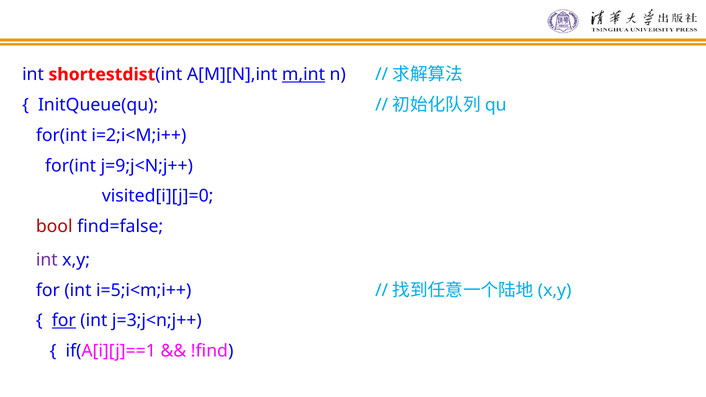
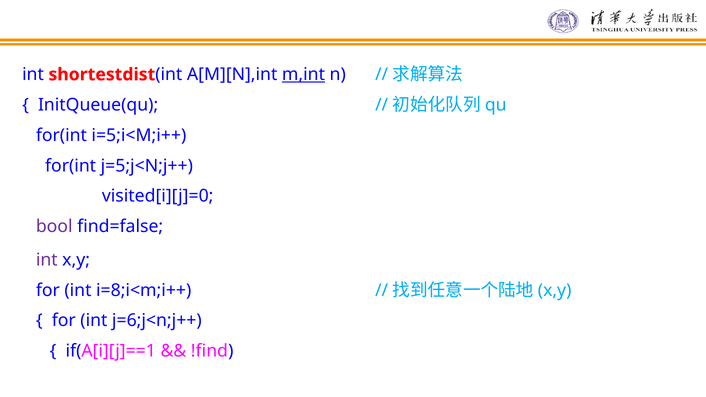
i=2;i<M;i++: i=2;i<M;i++ -> i=5;i<M;i++
j=9;j<N;j++: j=9;j<N;j++ -> j=5;j<N;j++
bool colour: red -> purple
i=5;i<m;i++: i=5;i<m;i++ -> i=8;i<m;i++
for at (64, 321) underline: present -> none
j=3;j<n;j++: j=3;j<n;j++ -> j=6;j<n;j++
